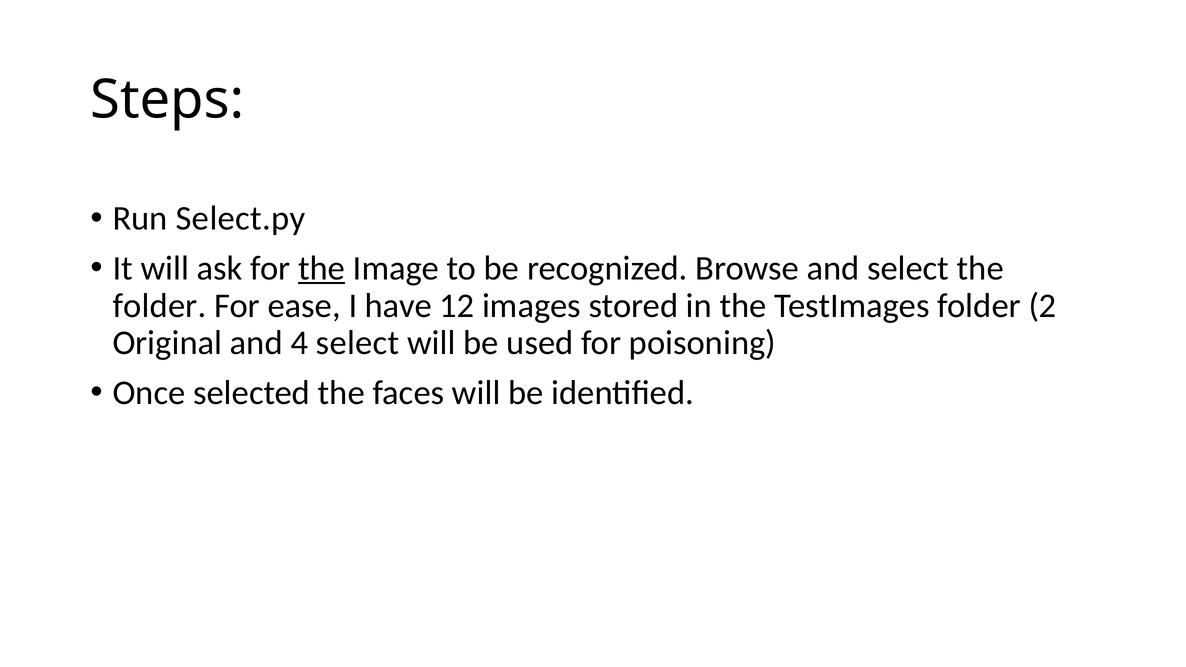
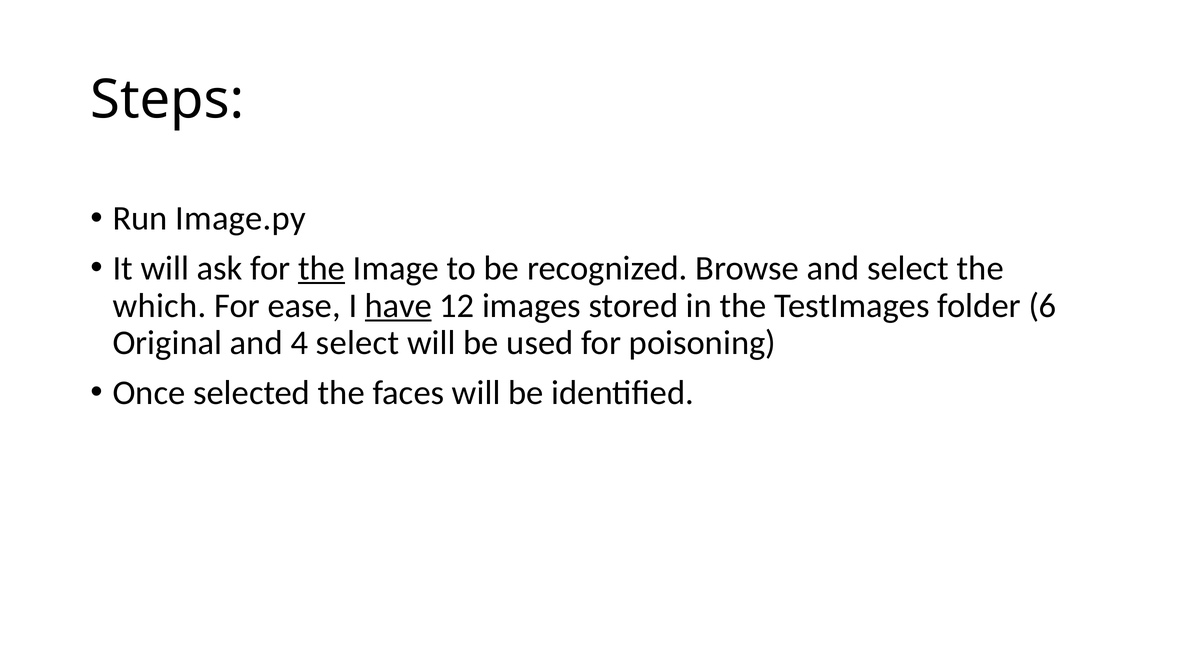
Select.py: Select.py -> Image.py
folder at (160, 306): folder -> which
have underline: none -> present
2: 2 -> 6
